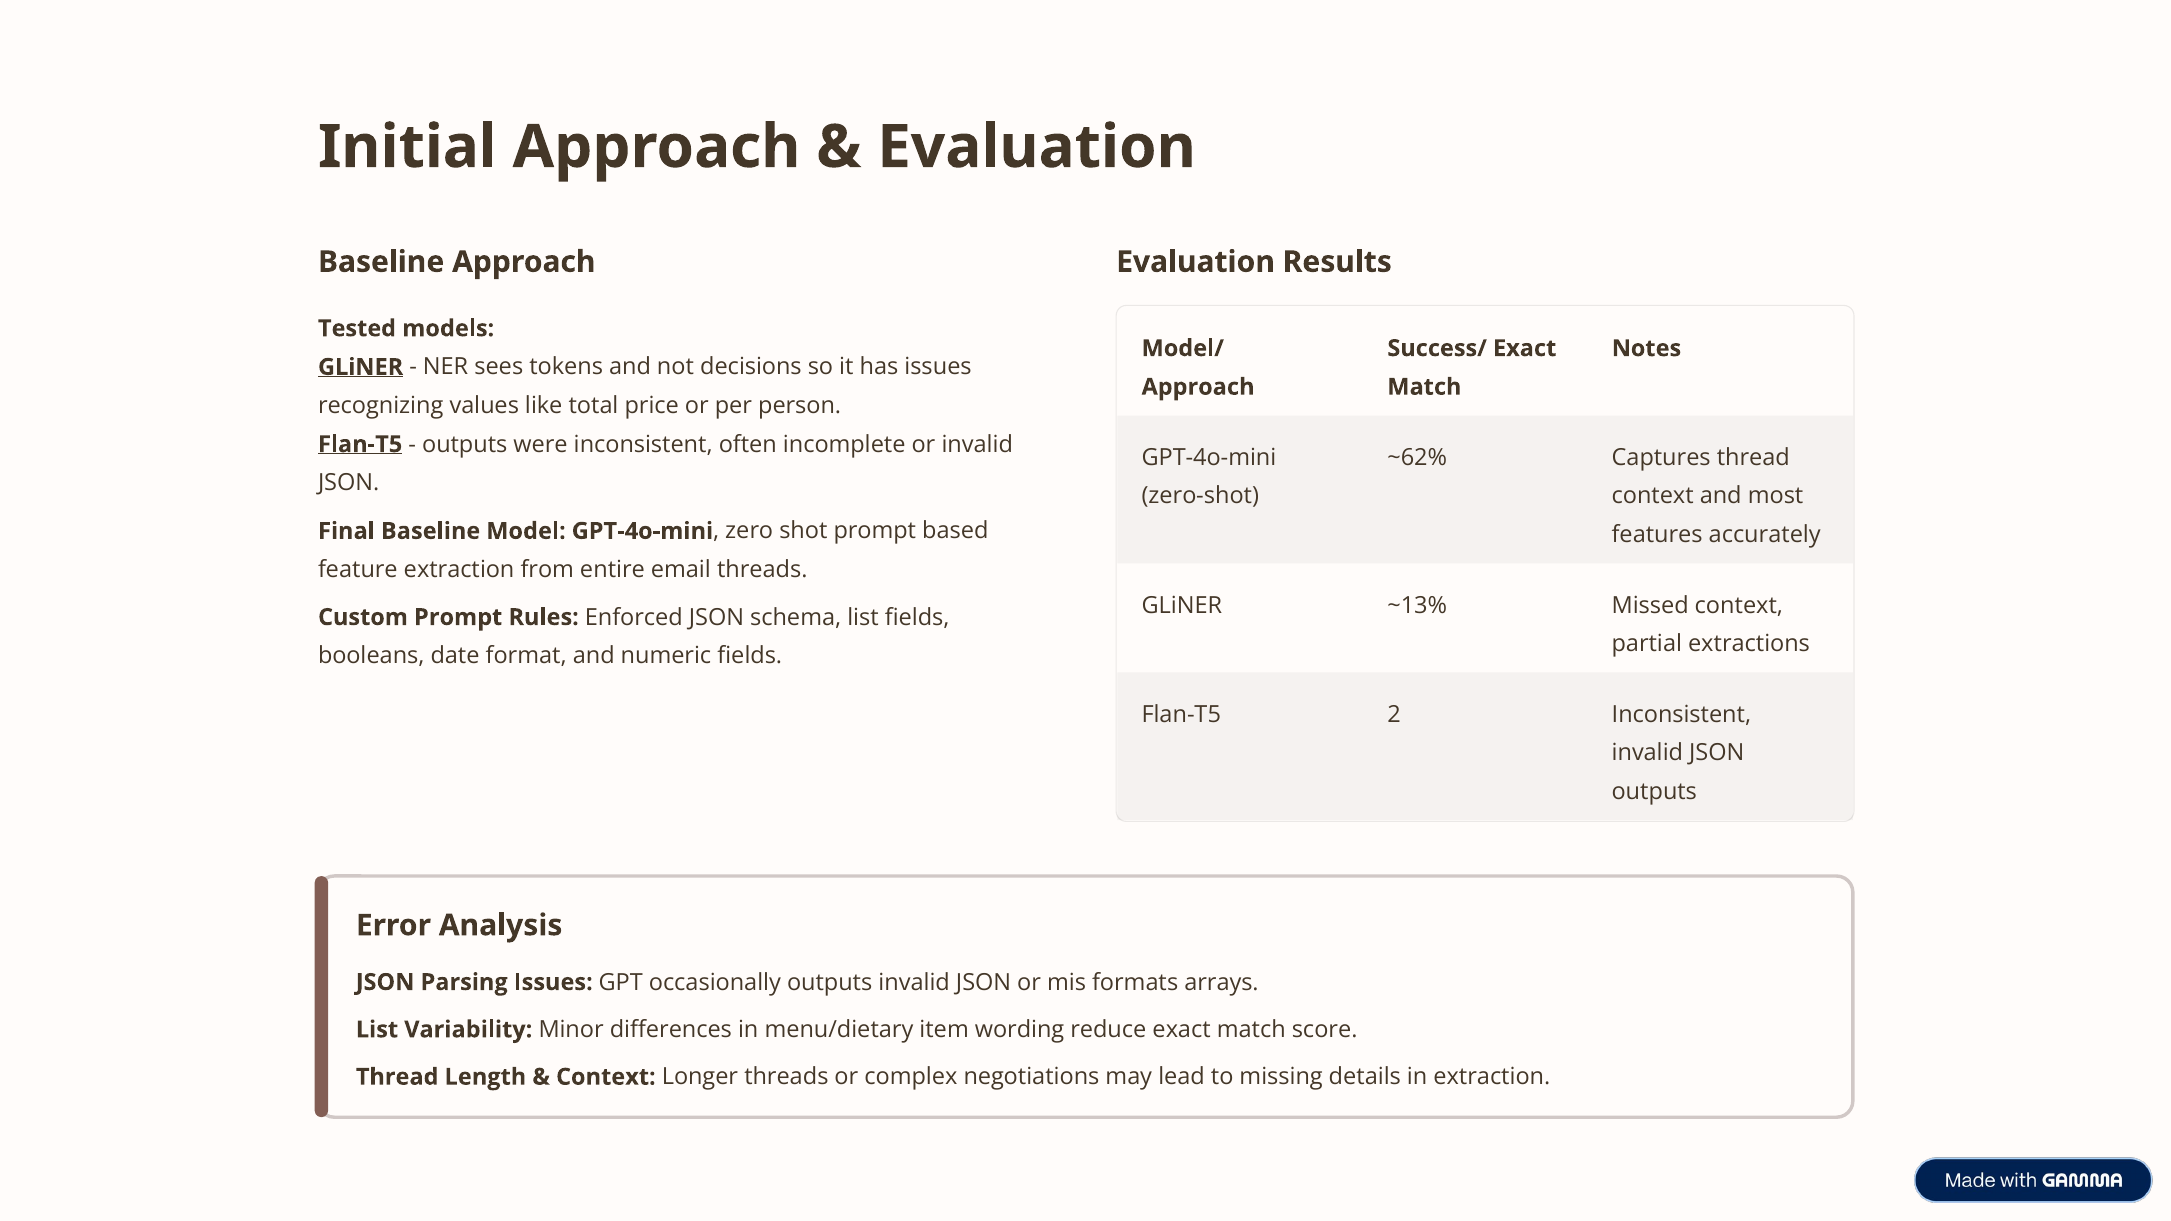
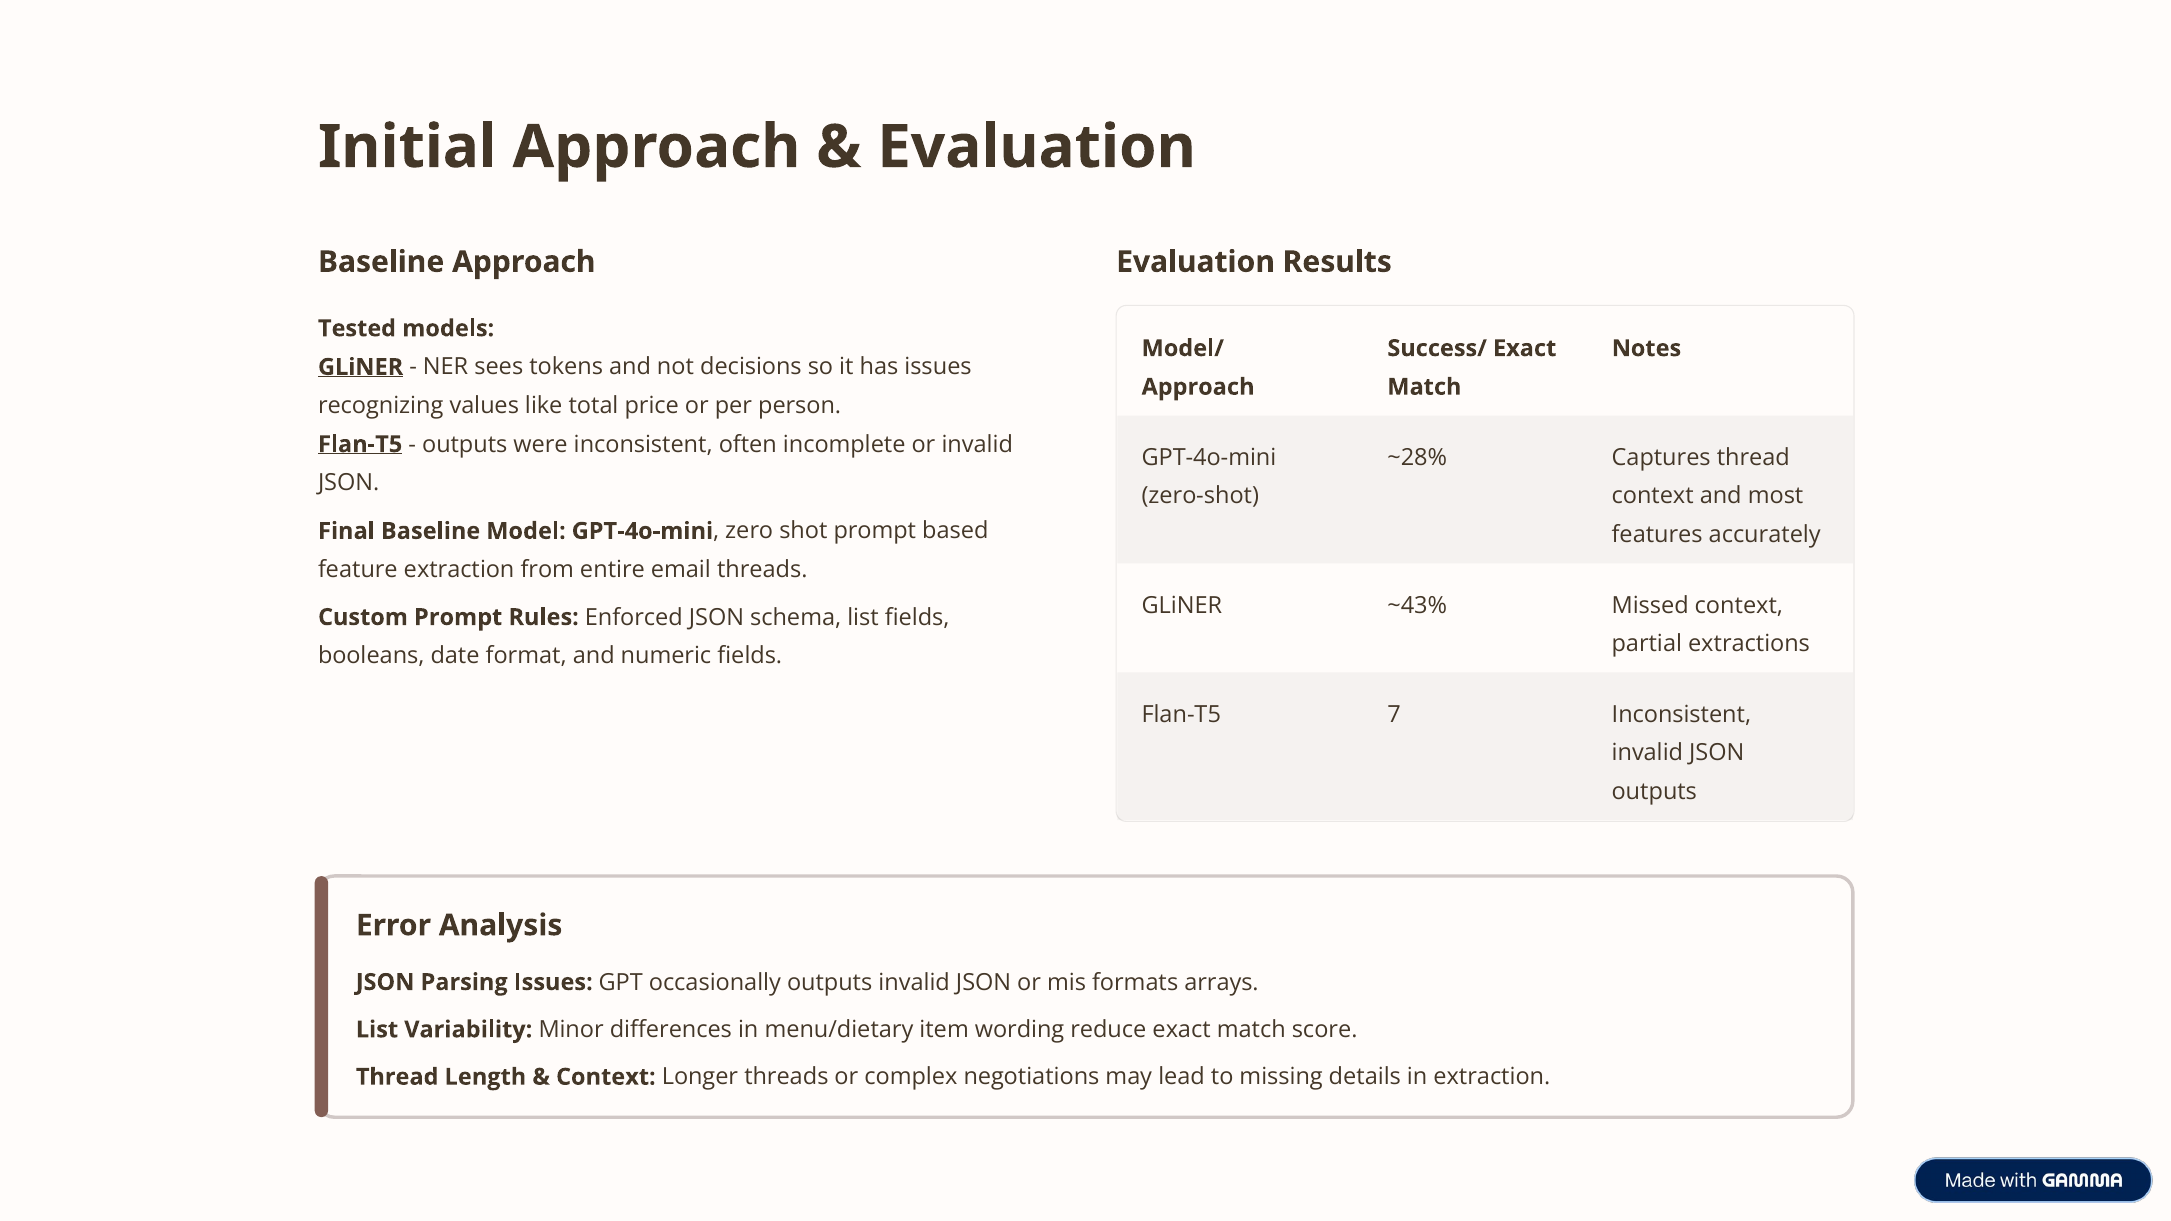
~62%: ~62% -> ~28%
~13%: ~13% -> ~43%
2: 2 -> 7
